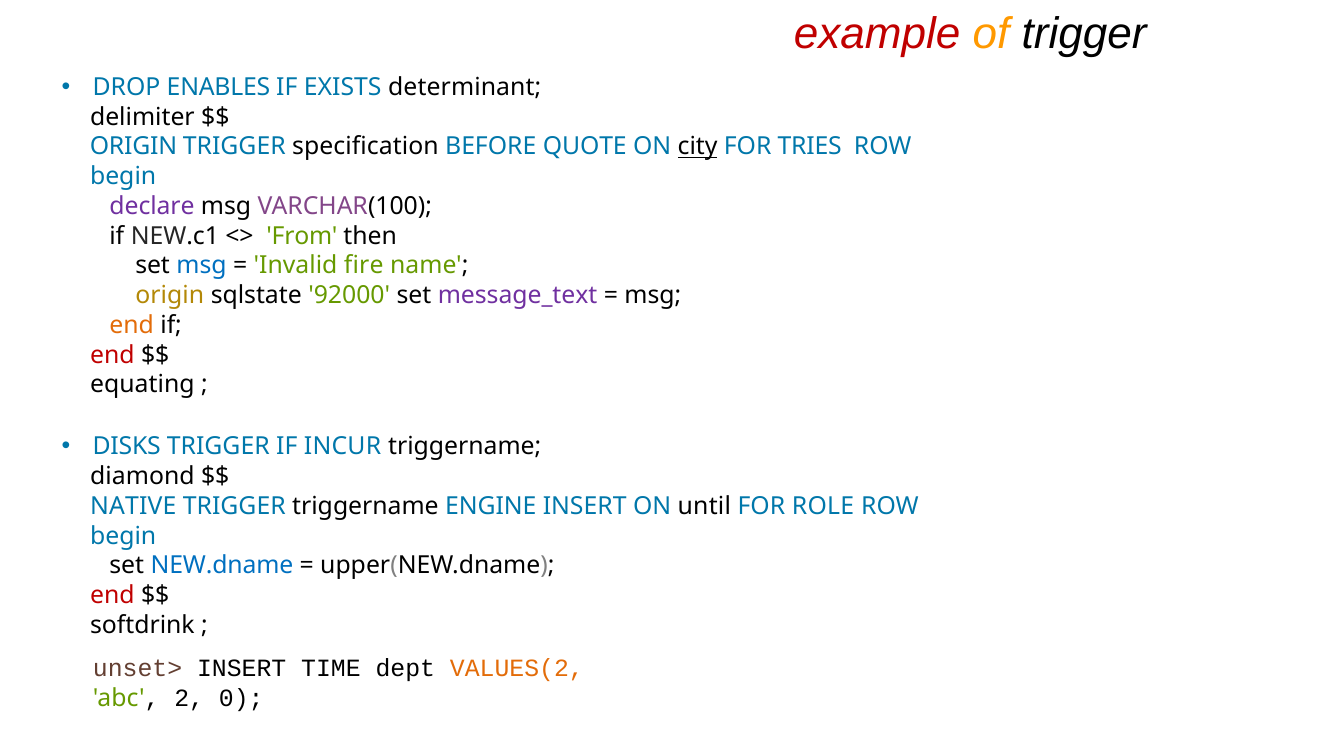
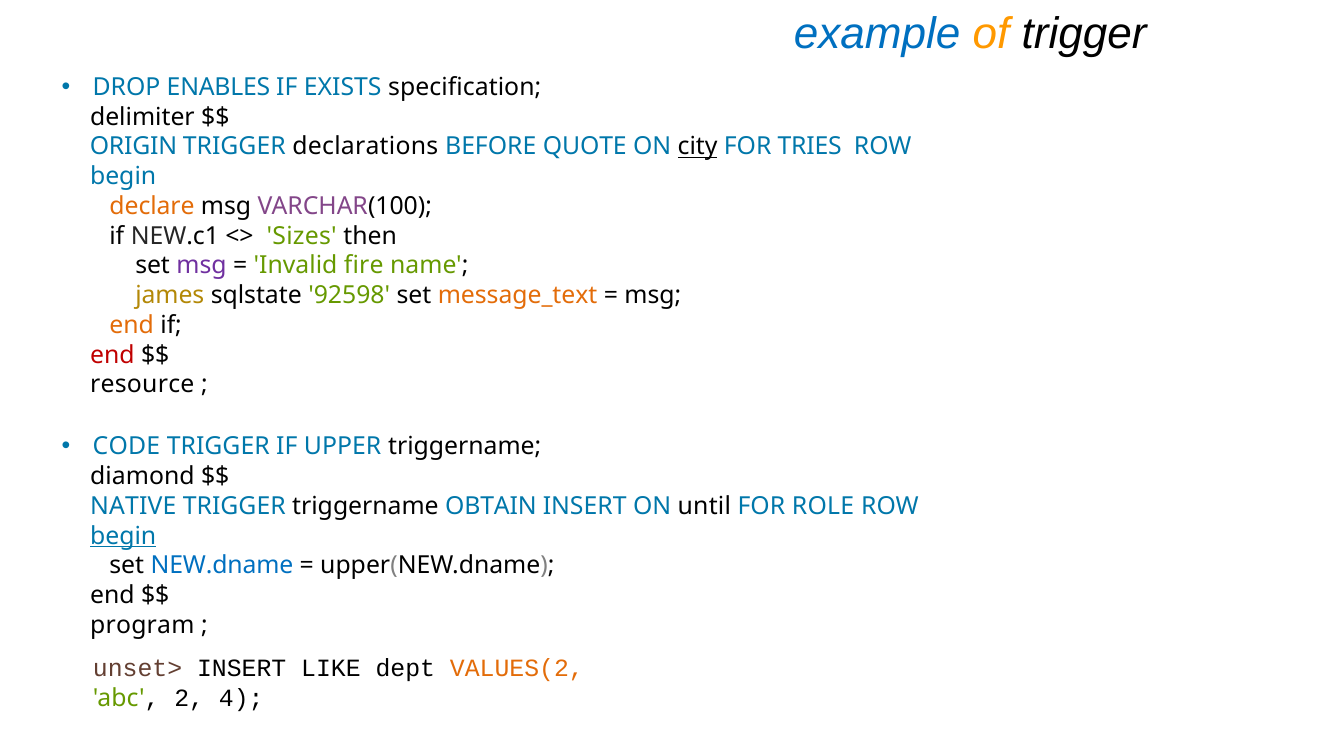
example colour: red -> blue
determinant: determinant -> specification
specification: specification -> declarations
declare colour: purple -> orange
From: From -> Sizes
msg at (202, 266) colour: blue -> purple
origin at (170, 295): origin -> james
92000: 92000 -> 92598
message_text colour: purple -> orange
equating: equating -> resource
DISKS: DISKS -> CODE
INCUR: INCUR -> UPPER
ENGINE: ENGINE -> OBTAIN
begin at (123, 536) underline: none -> present
end at (112, 595) colour: red -> black
softdrink: softdrink -> program
TIME: TIME -> LIKE
0: 0 -> 4
